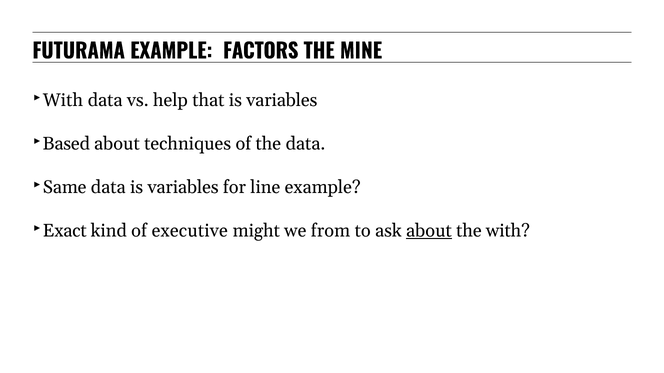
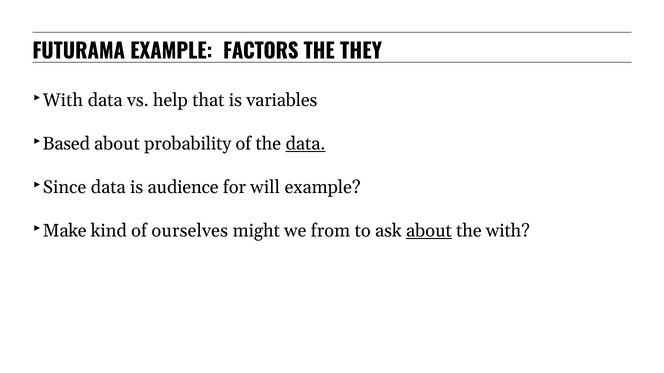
MINE: MINE -> THEY
techniques: techniques -> probability
data at (305, 144) underline: none -> present
Same: Same -> Since
data is variables: variables -> audience
line: line -> will
Exact: Exact -> Make
executive: executive -> ourselves
